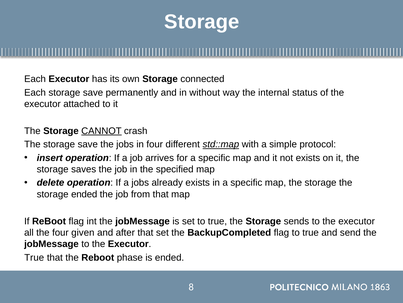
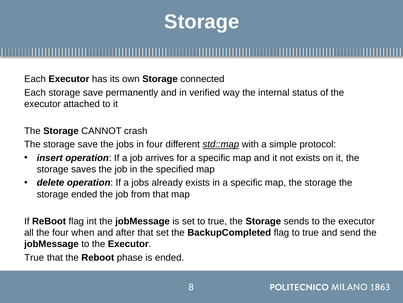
without: without -> verified
CANNOT underline: present -> none
given: given -> when
